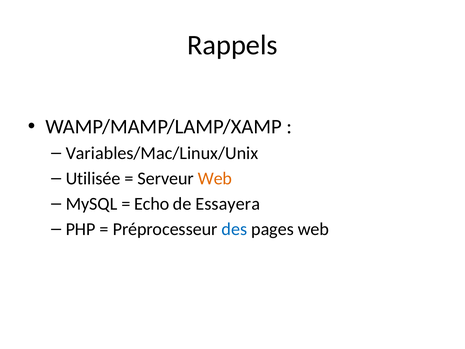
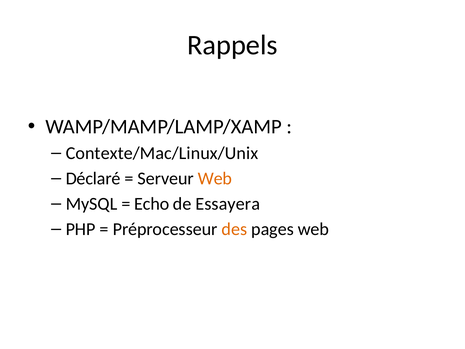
Variables/Mac/Linux/Unix: Variables/Mac/Linux/Unix -> Contexte/Mac/Linux/Unix
Utilisée: Utilisée -> Déclaré
des colour: blue -> orange
